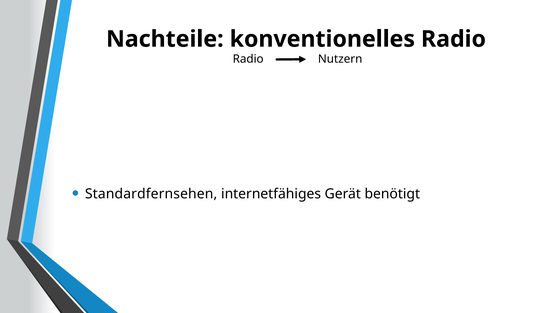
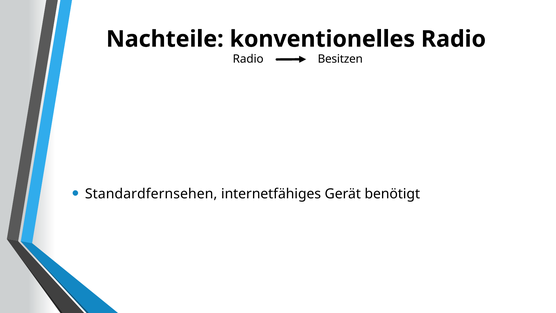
Nutzern: Nutzern -> Besitzen
